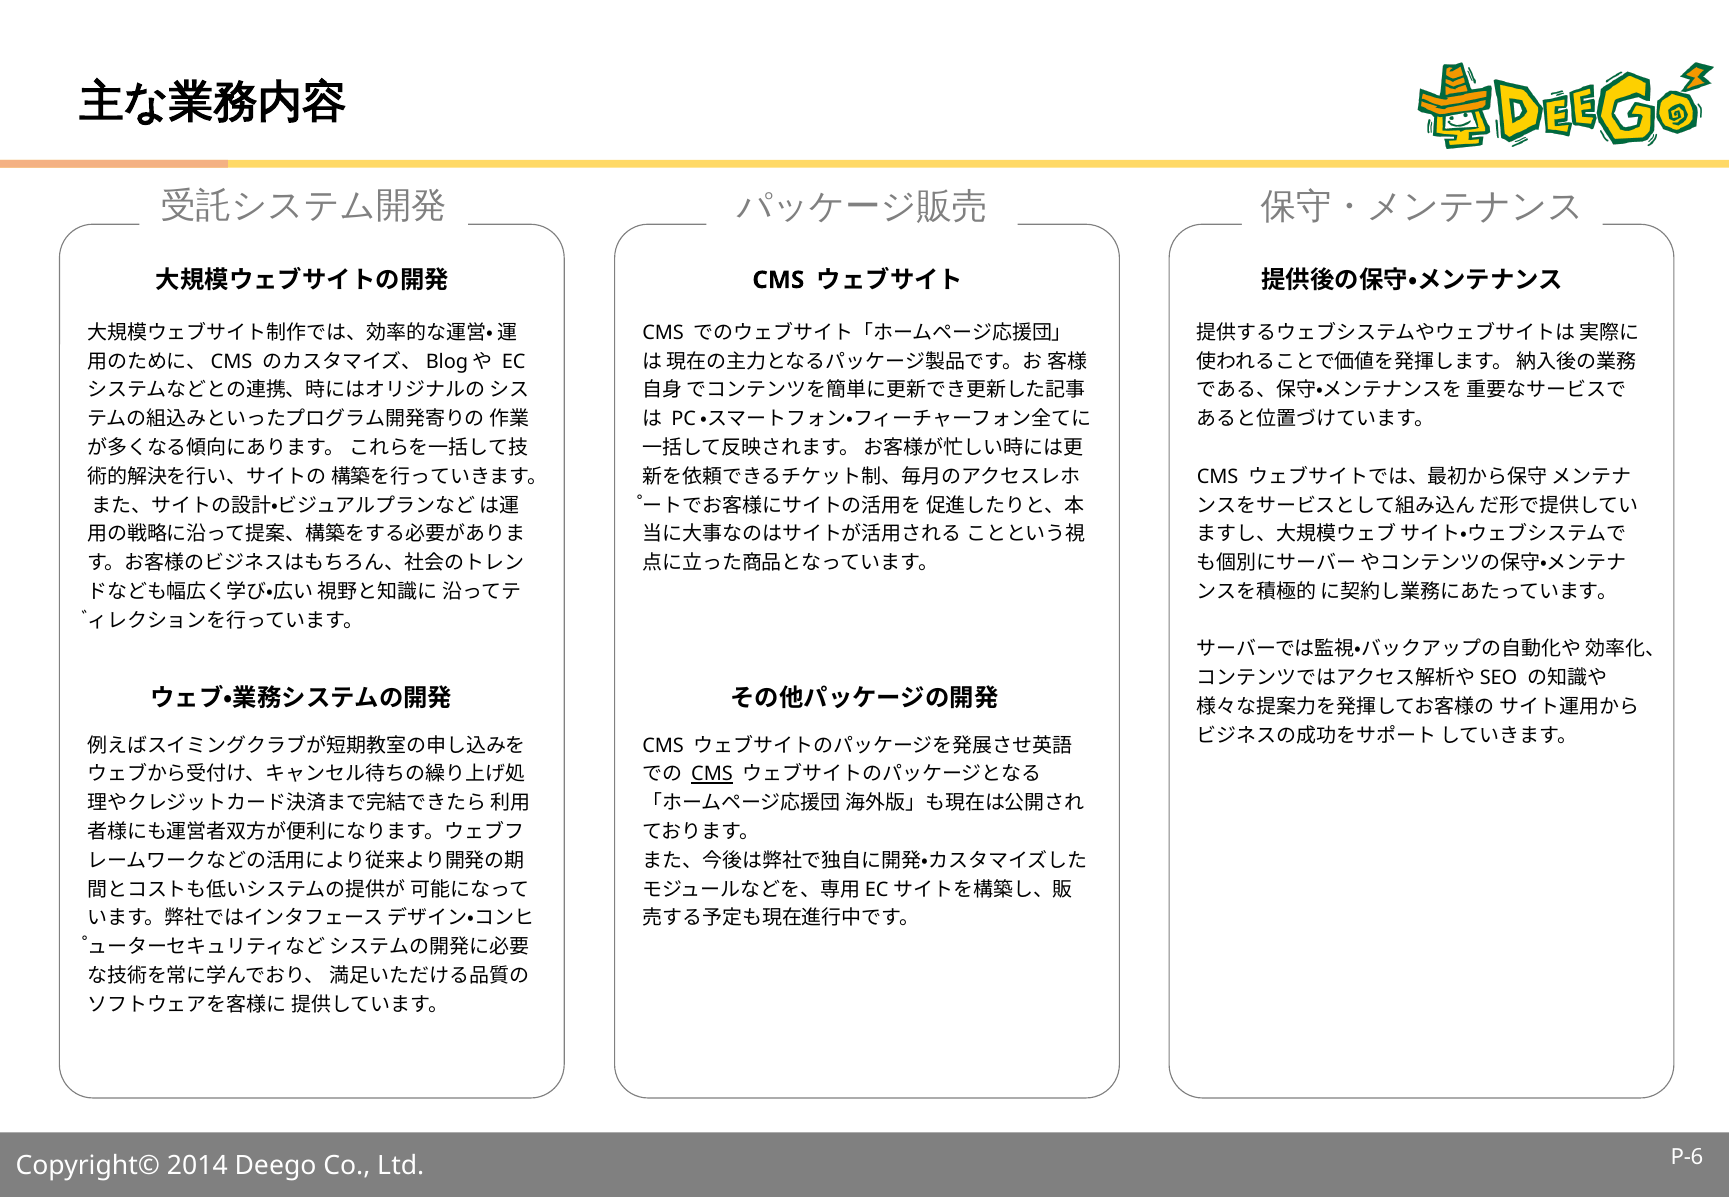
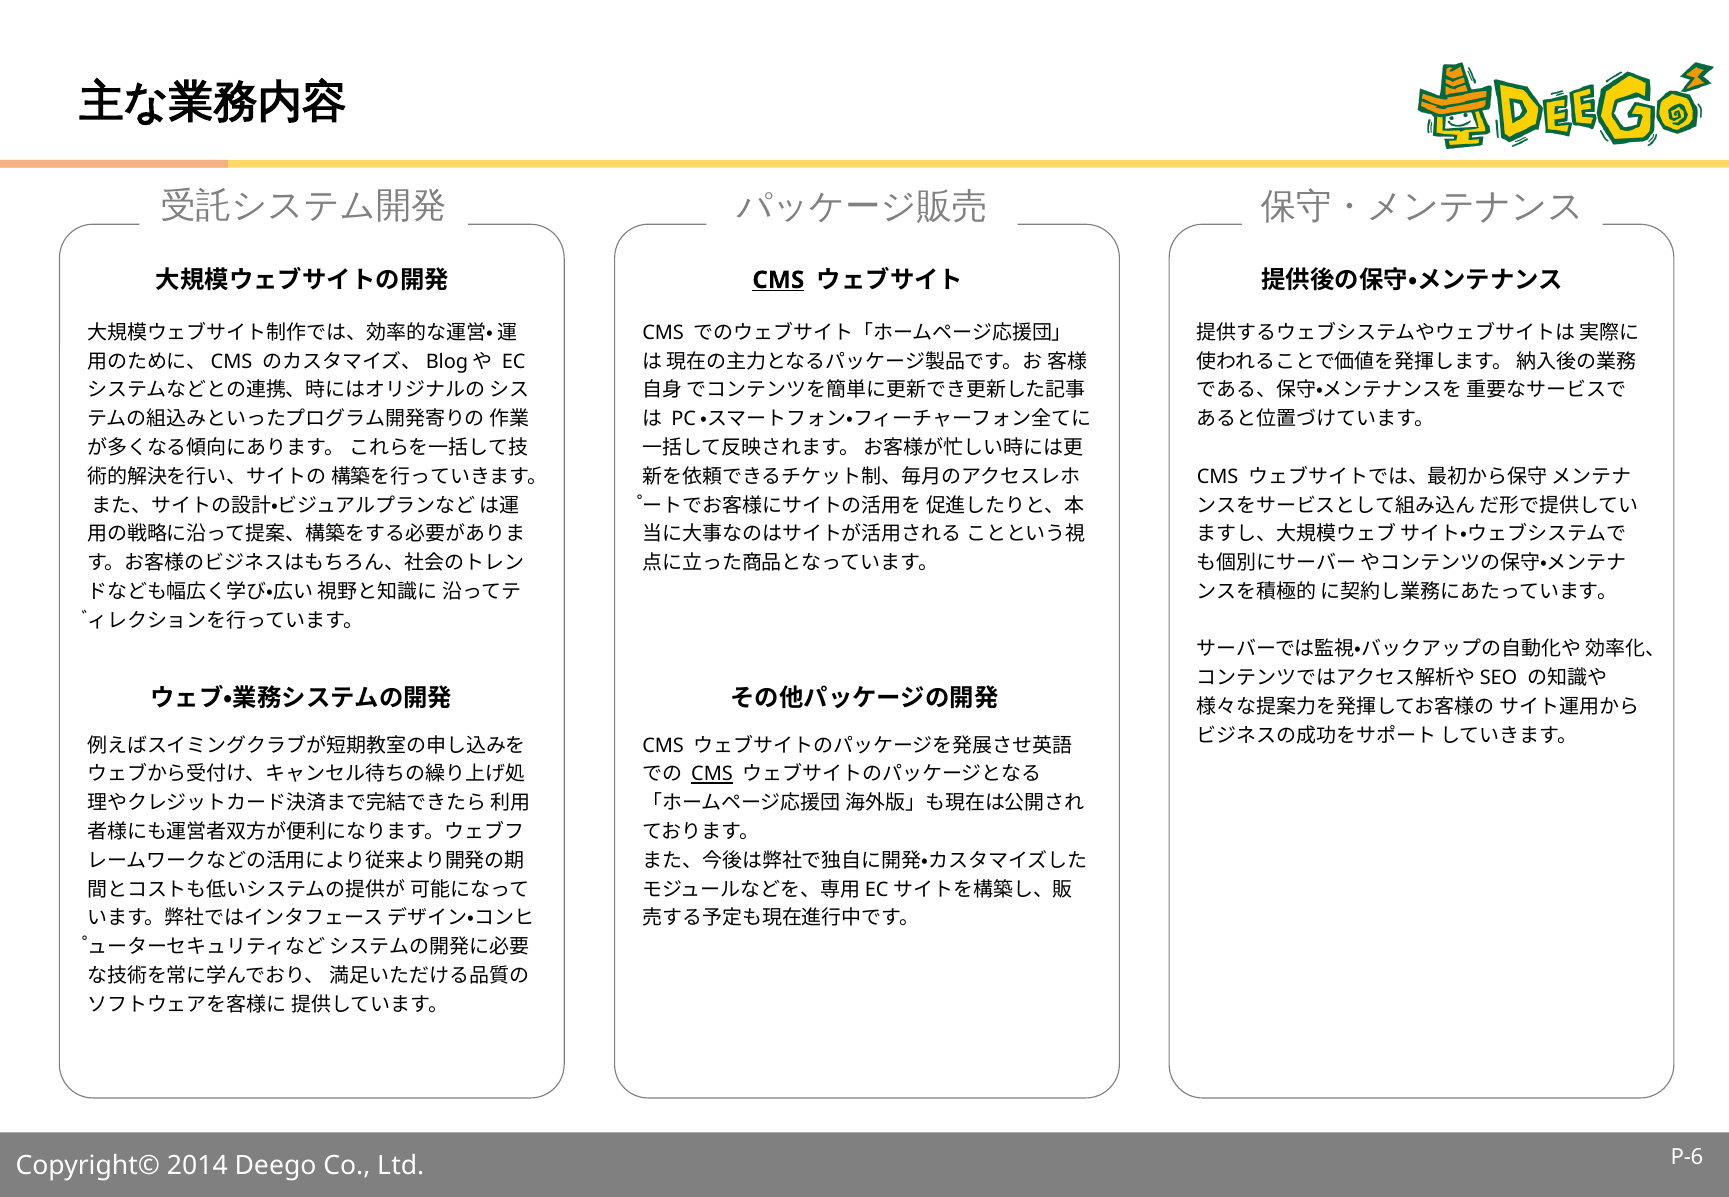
CMS at (778, 280) underline: none -> present
